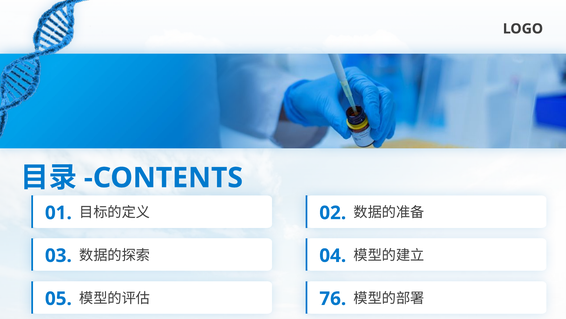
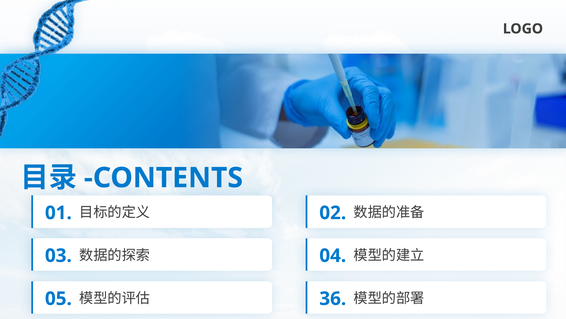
76: 76 -> 36
